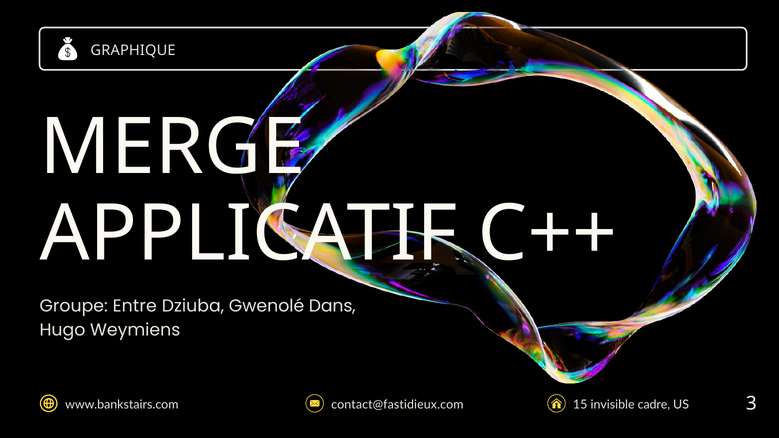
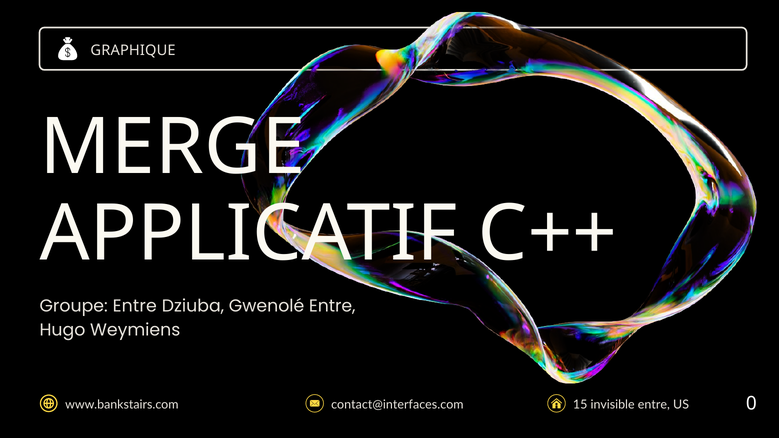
Gwenolé Dans: Dans -> Entre
contact@fastidieux.com: contact@fastidieux.com -> contact@interfaces.com
invisible cadre: cadre -> entre
3: 3 -> 0
